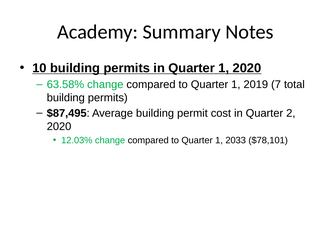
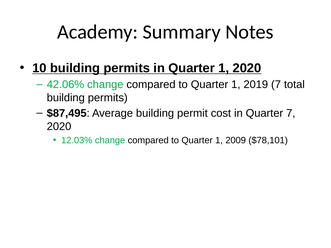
63.58%: 63.58% -> 42.06%
Quarter 2: 2 -> 7
2033: 2033 -> 2009
